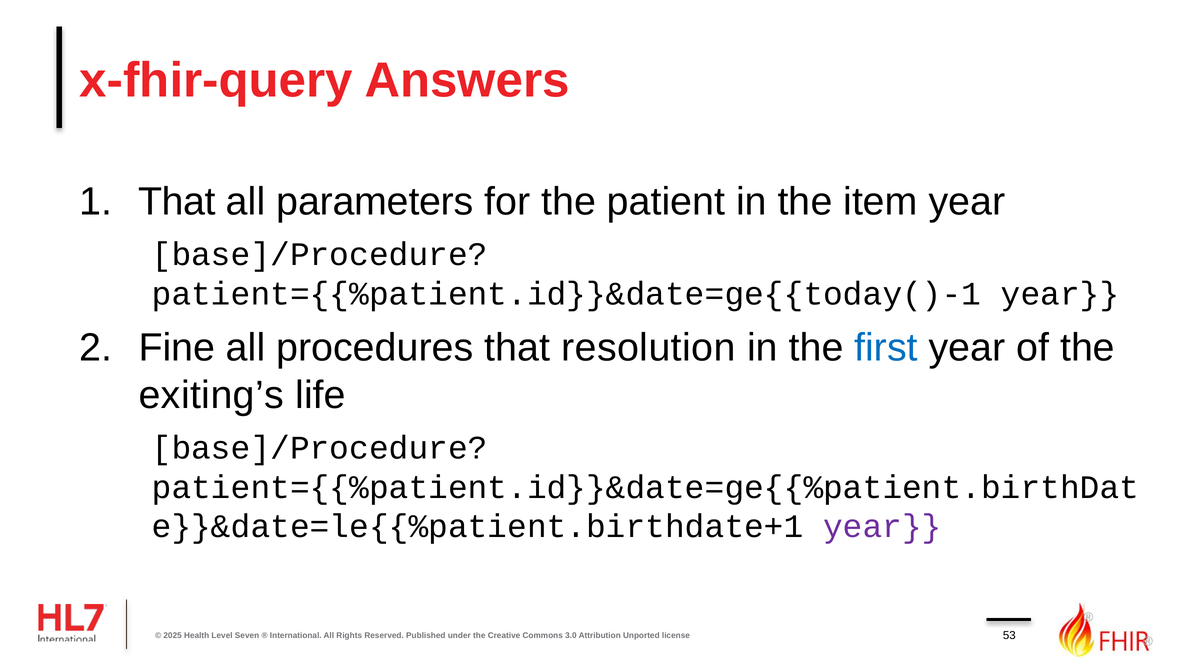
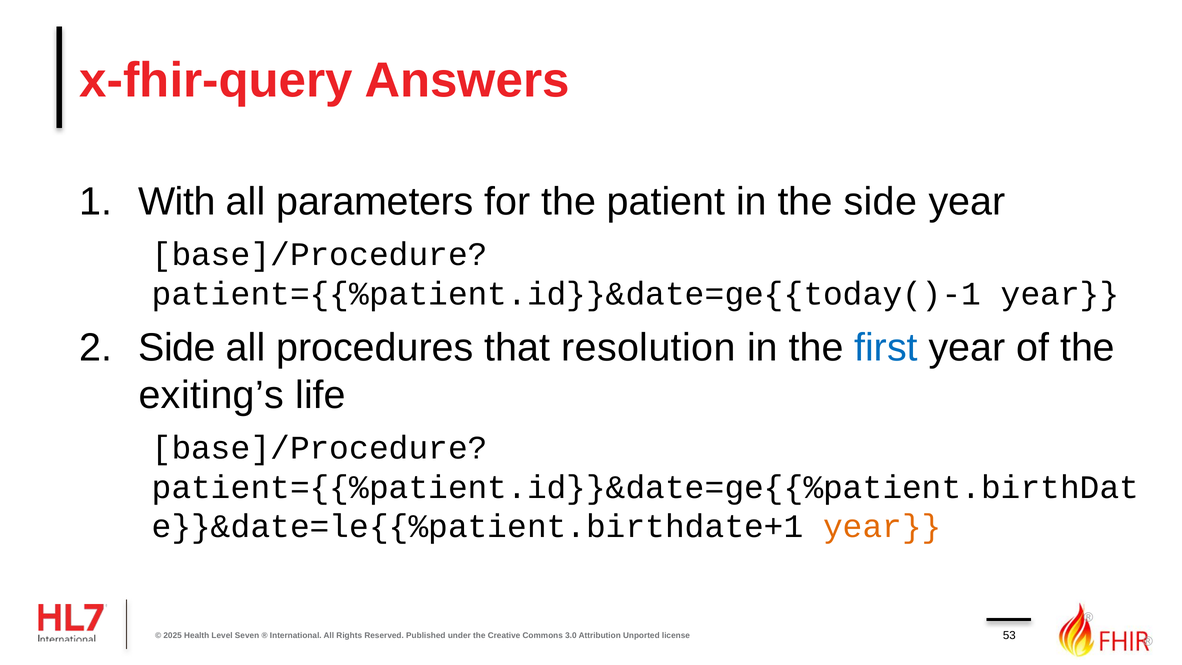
That at (177, 202): That -> With
the item: item -> side
Fine at (177, 348): Fine -> Side
year at (882, 527) colour: purple -> orange
